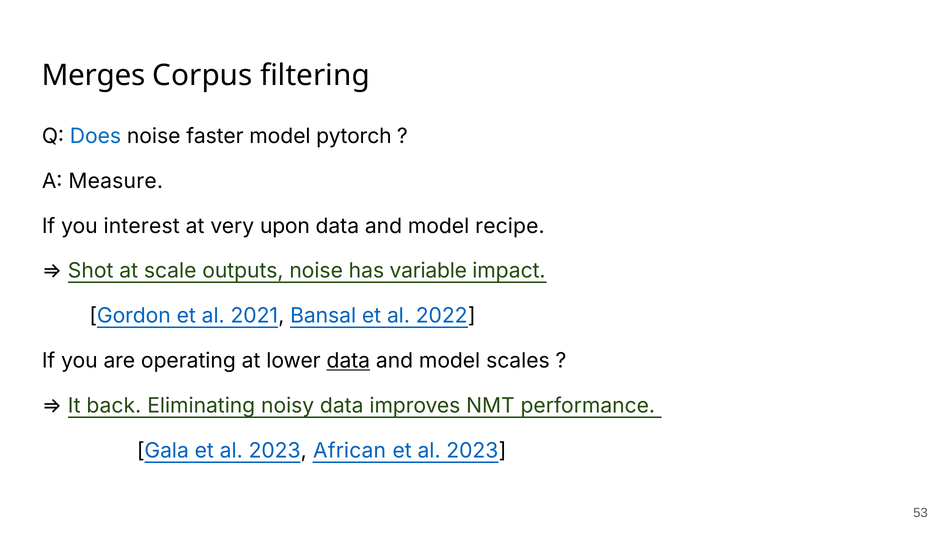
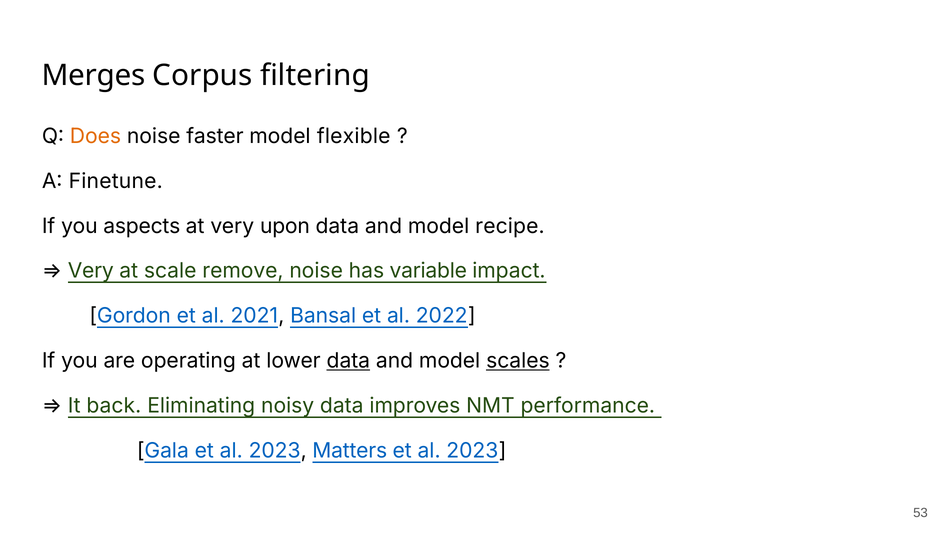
Does colour: blue -> orange
pytorch: pytorch -> flexible
Measure: Measure -> Finetune
interest: interest -> aspects
Shot at (91, 271): Shot -> Very
outputs: outputs -> remove
scales underline: none -> present
African: African -> Matters
